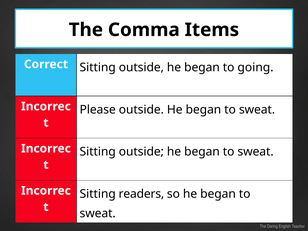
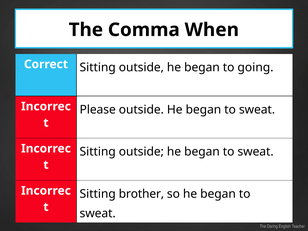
Items: Items -> When
readers: readers -> brother
